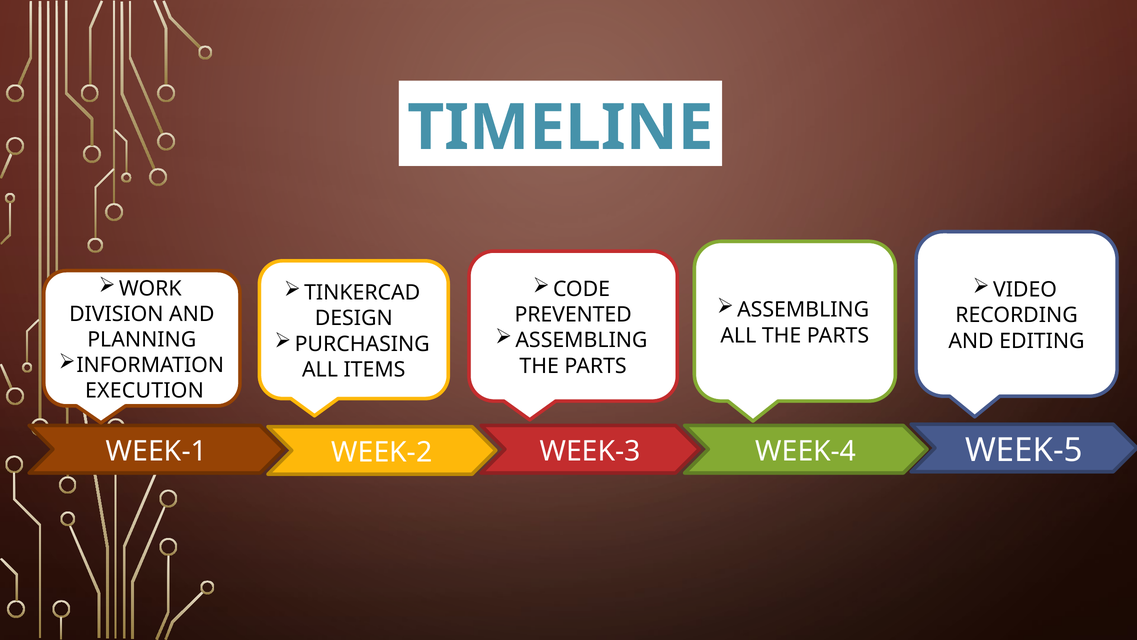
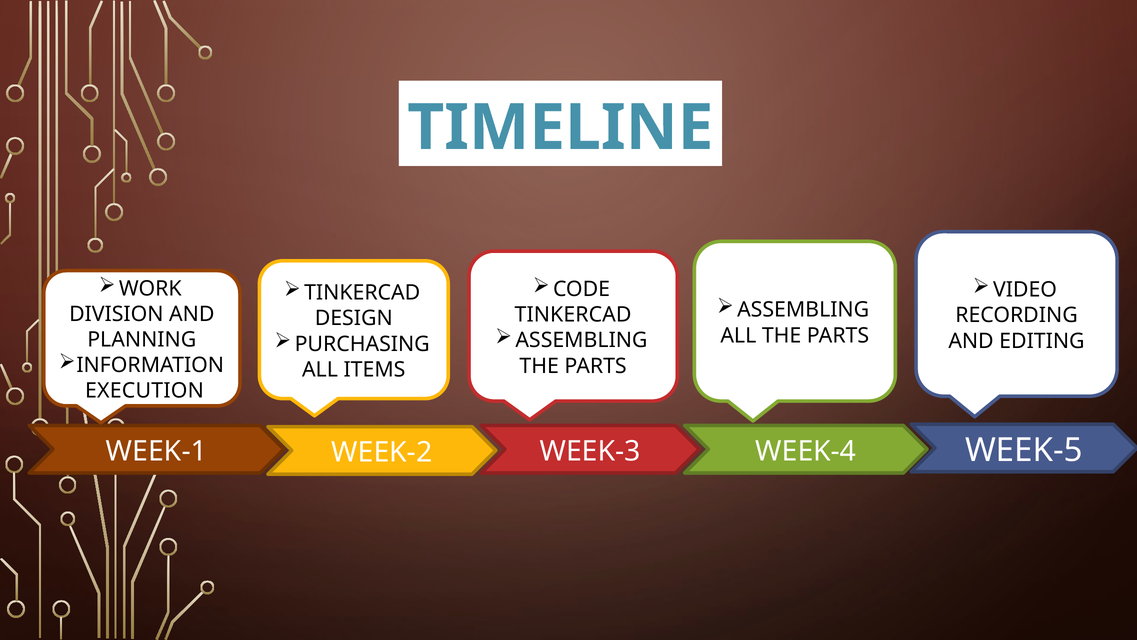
PREVENTED at (573, 315): PREVENTED -> TINKERCAD
